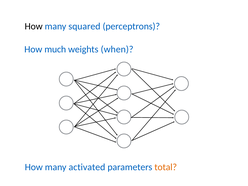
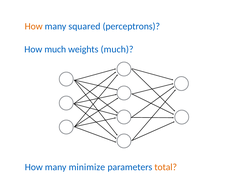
How at (34, 26) colour: black -> orange
weights when: when -> much
activated: activated -> minimize
